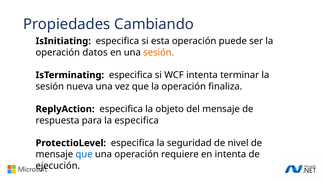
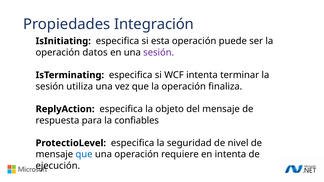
Cambiando: Cambiando -> Integración
sesión at (159, 52) colour: orange -> purple
nueva: nueva -> utiliza
la especifica: especifica -> confiables
